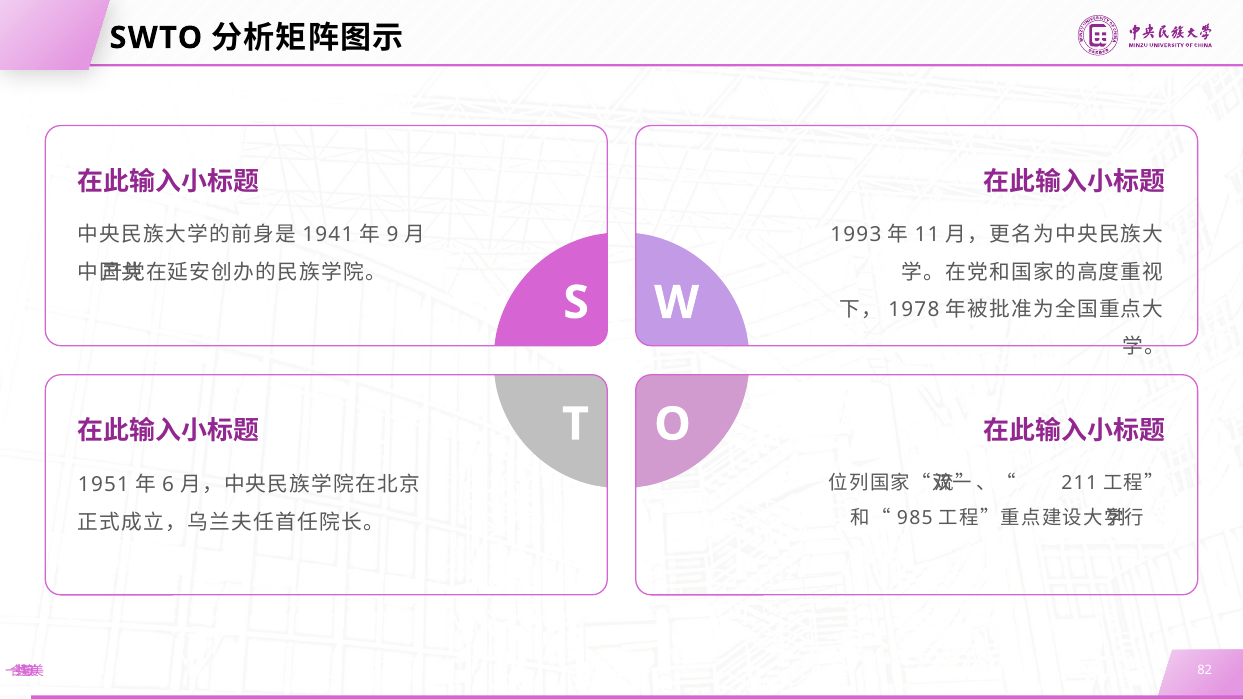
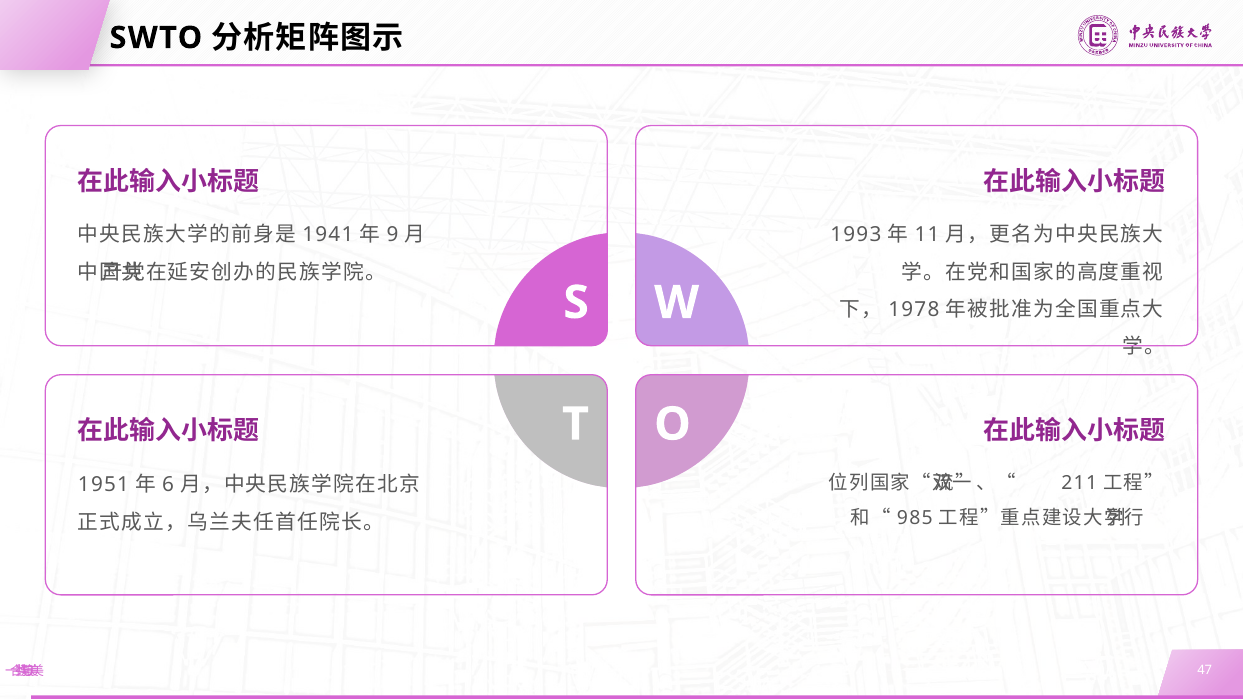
82: 82 -> 47
